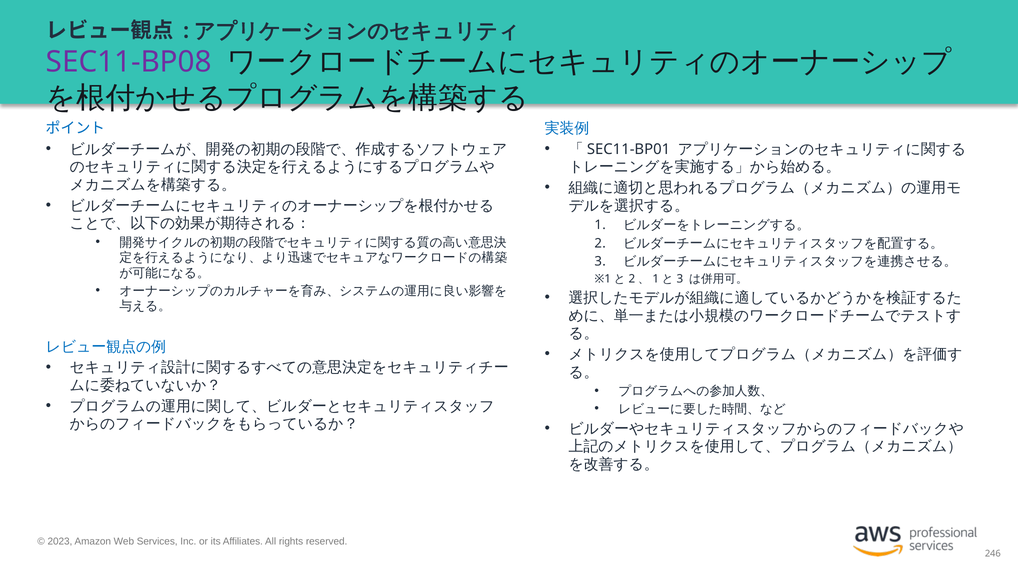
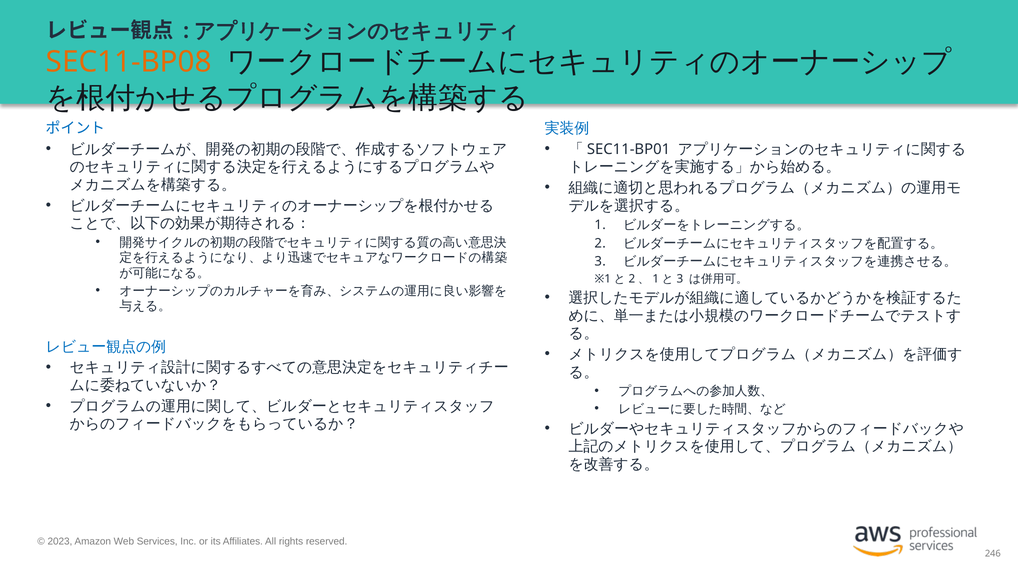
SEC11-BP08 colour: purple -> orange
